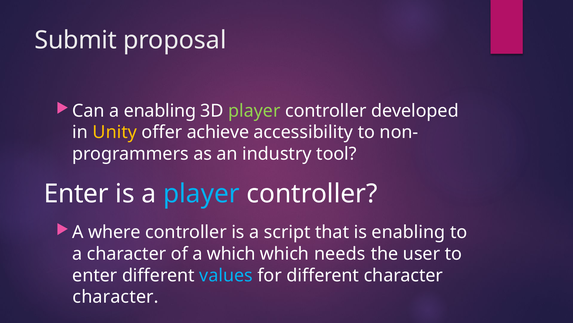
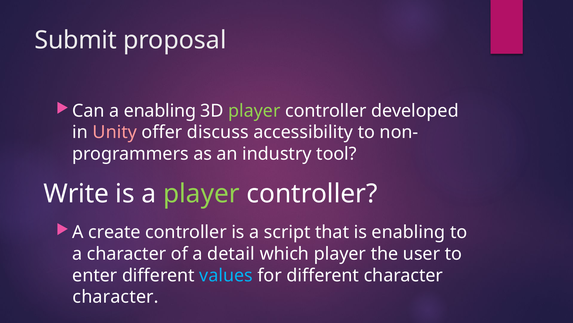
Unity colour: yellow -> pink
achieve: achieve -> discuss
Enter at (76, 194): Enter -> Write
player at (201, 194) colour: light blue -> light green
where: where -> create
a which: which -> detail
which needs: needs -> player
